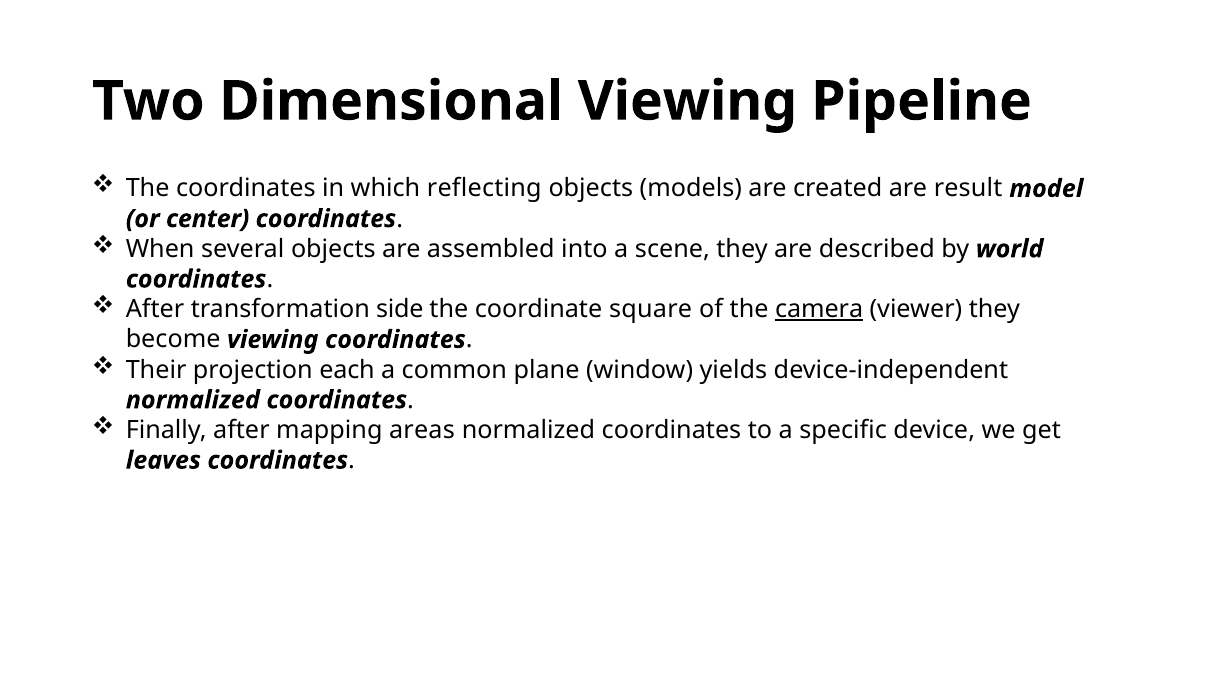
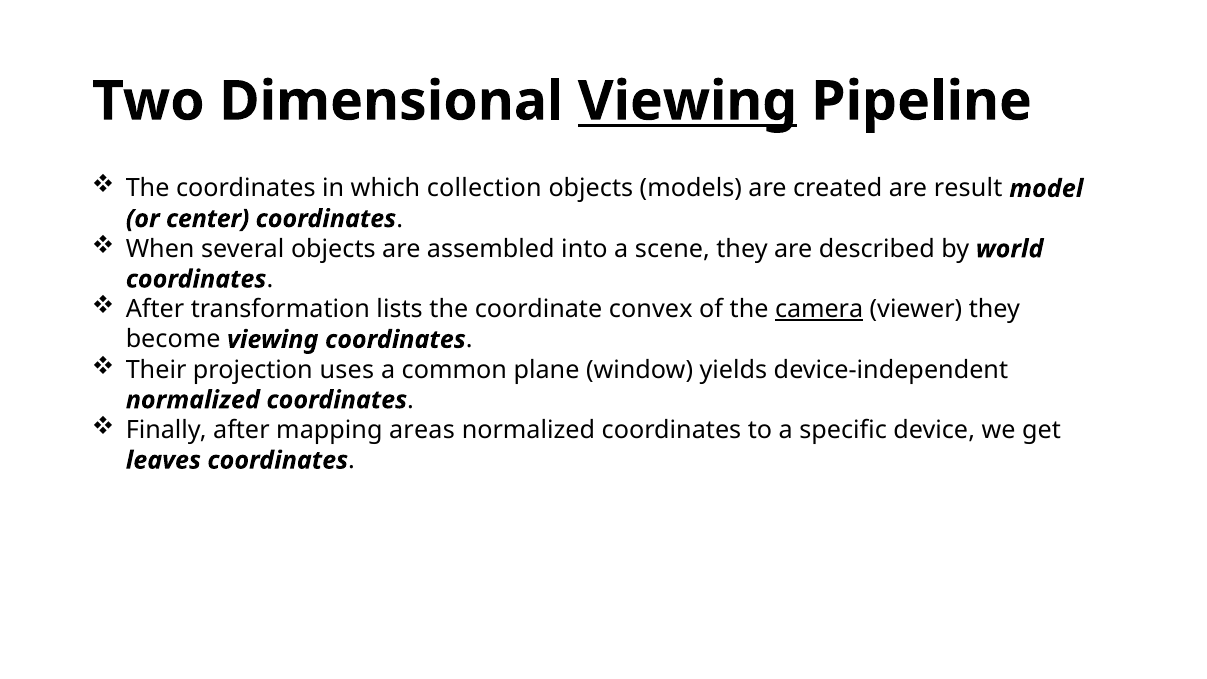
Viewing at (687, 101) underline: none -> present
reflecting: reflecting -> collection
side: side -> lists
square: square -> convex
each: each -> uses
